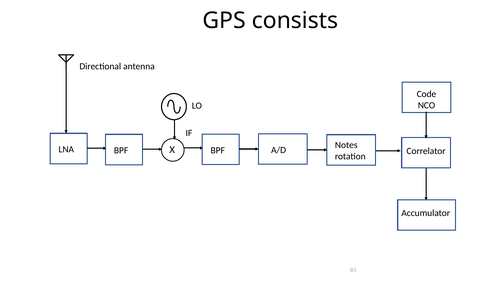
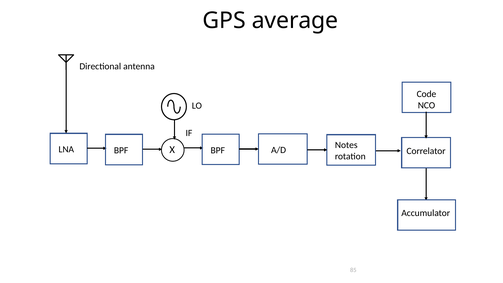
consists: consists -> average
